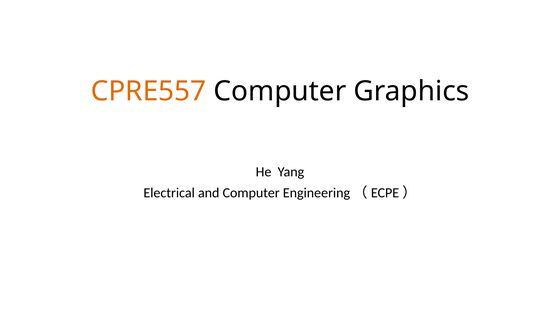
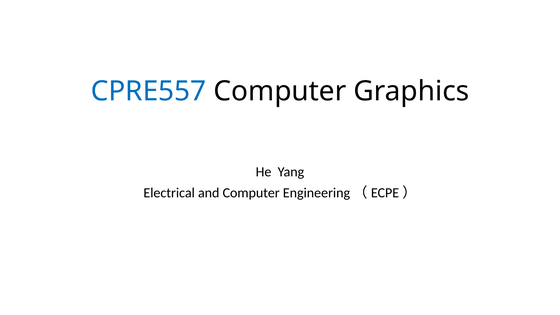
CPRE557 colour: orange -> blue
